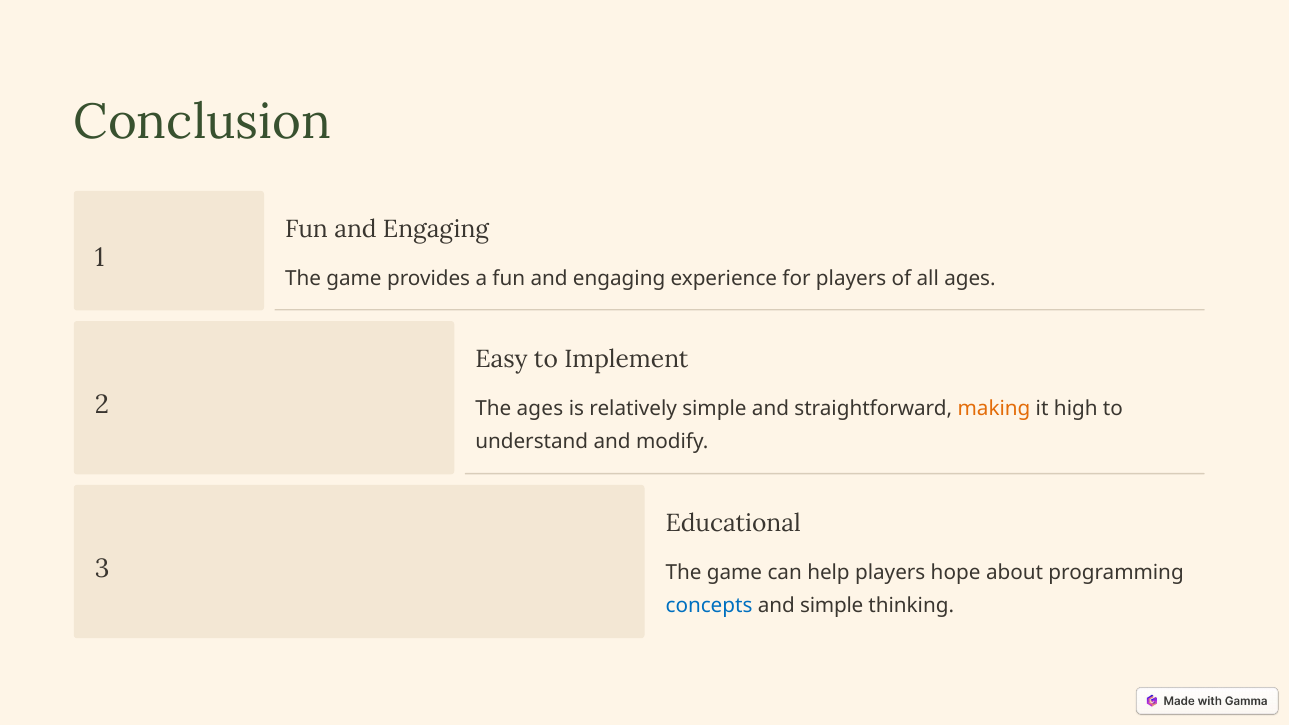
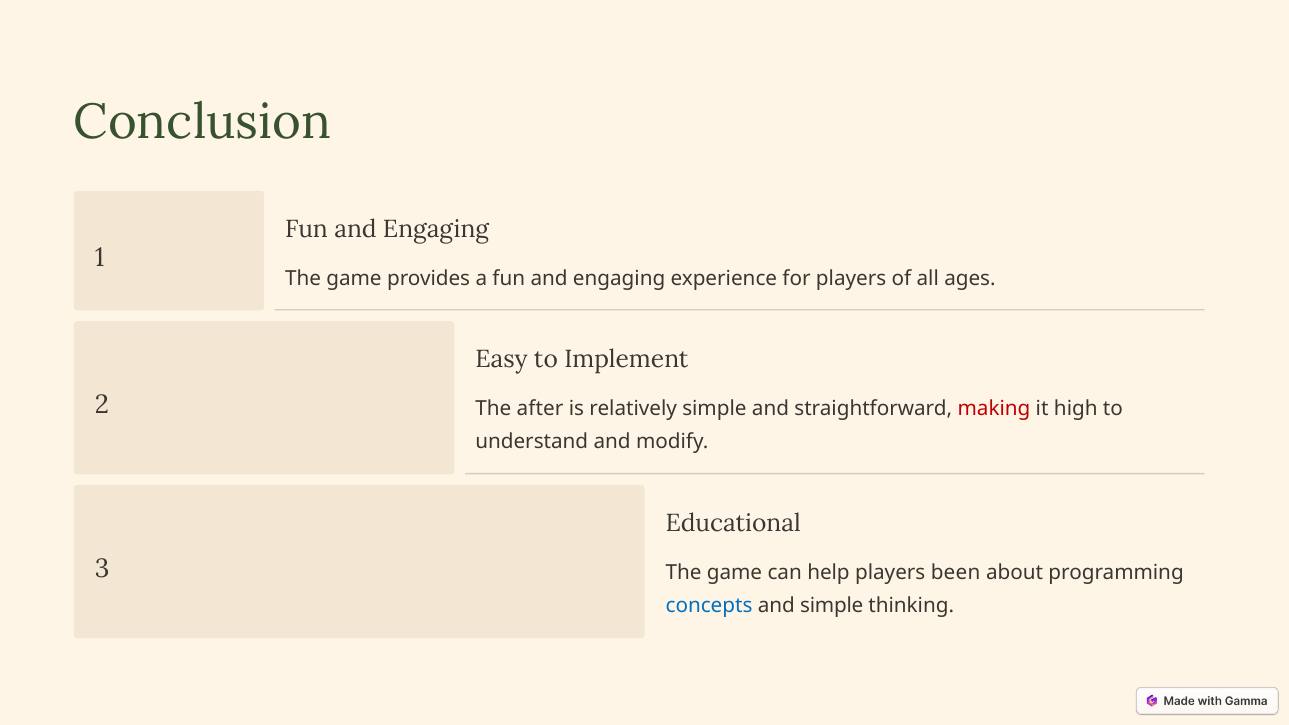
The ages: ages -> after
making colour: orange -> red
hope: hope -> been
